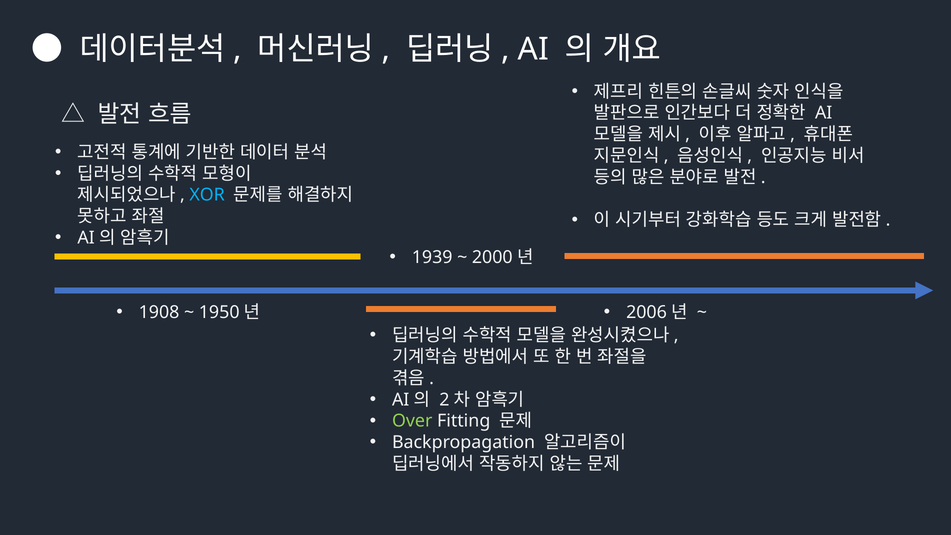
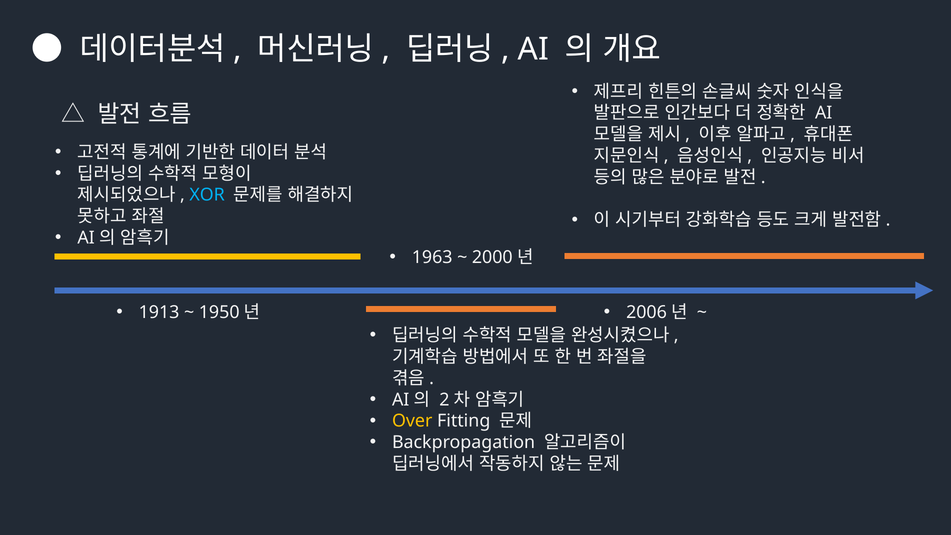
1939: 1939 -> 1963
1908: 1908 -> 1913
Over colour: light green -> yellow
